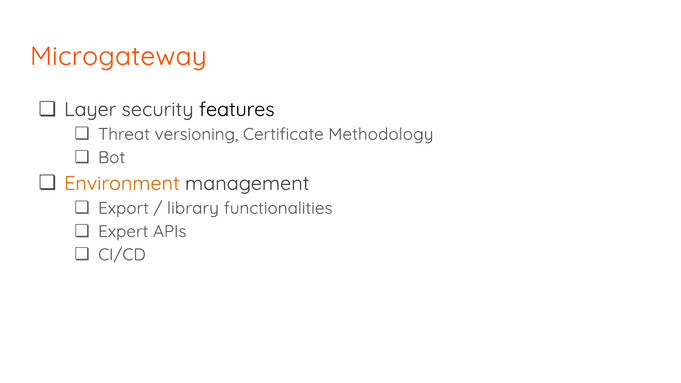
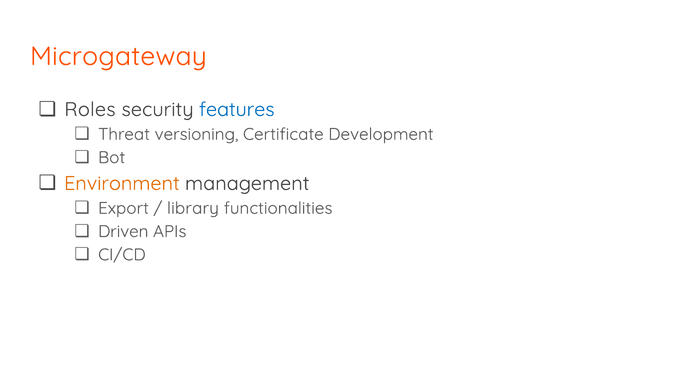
Layer: Layer -> Roles
features colour: black -> blue
Methodology: Methodology -> Development
Expert: Expert -> Driven
